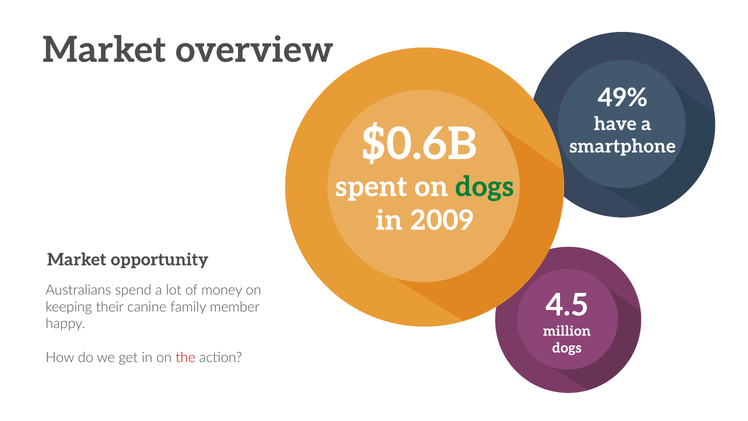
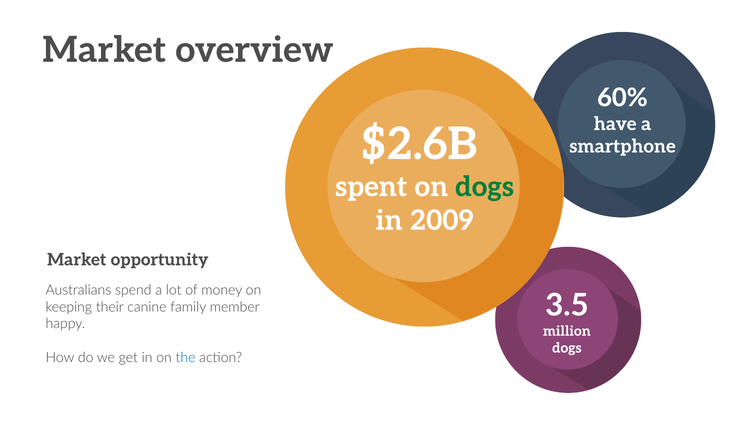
49%: 49% -> 60%
$0.6B: $0.6B -> $2.6B
4.5: 4.5 -> 3.5
the colour: red -> blue
